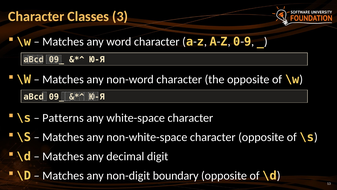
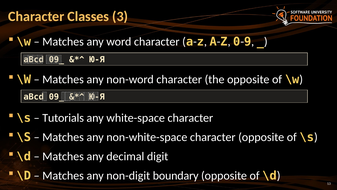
Patterns: Patterns -> Tutorials
